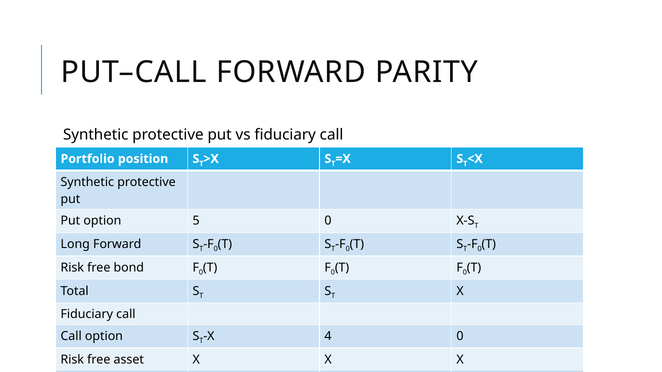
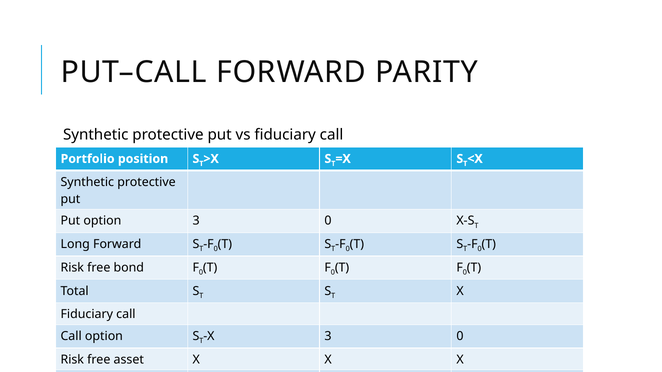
option 5: 5 -> 3
X 4: 4 -> 3
